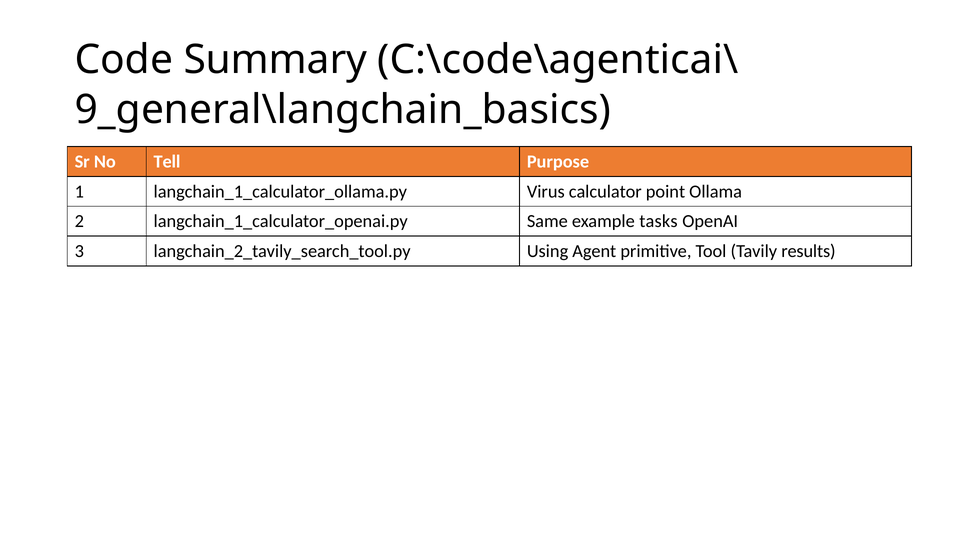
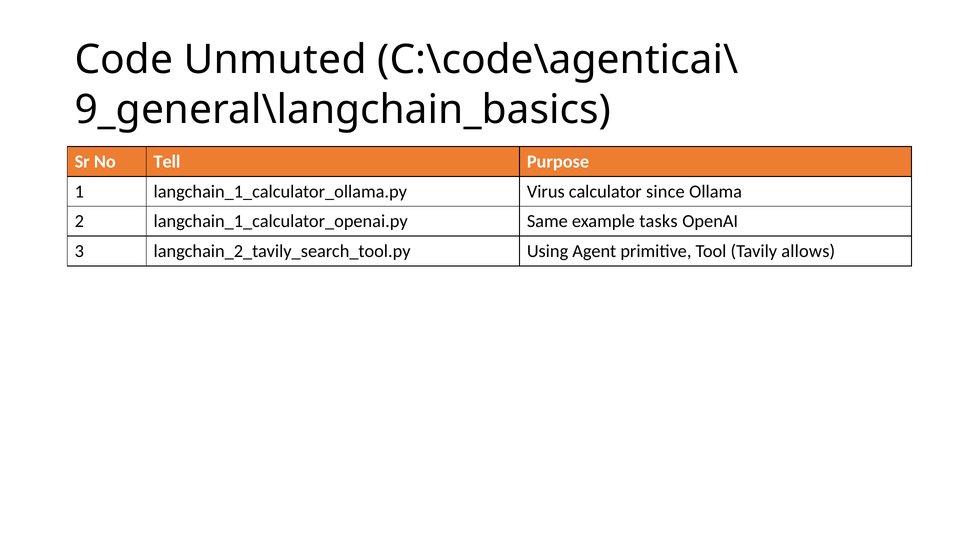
Summary: Summary -> Unmuted
point: point -> since
results: results -> allows
